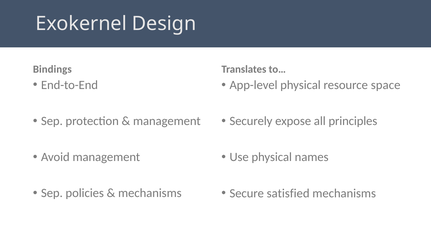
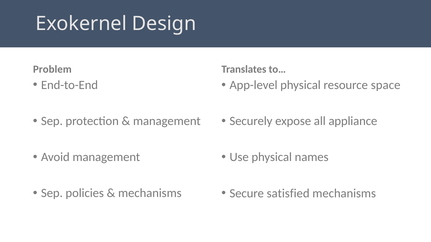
Bindings: Bindings -> Problem
principles: principles -> appliance
